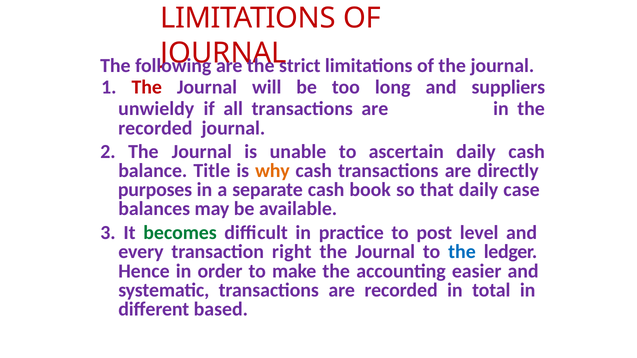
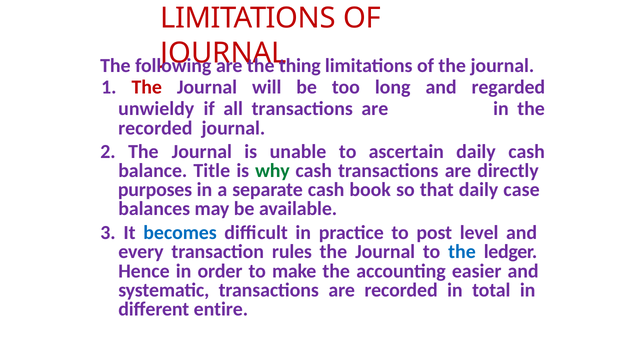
strict: strict -> thing
suppliers: suppliers -> regarded
why colour: orange -> green
becomes colour: green -> blue
right: right -> rules
based: based -> entire
